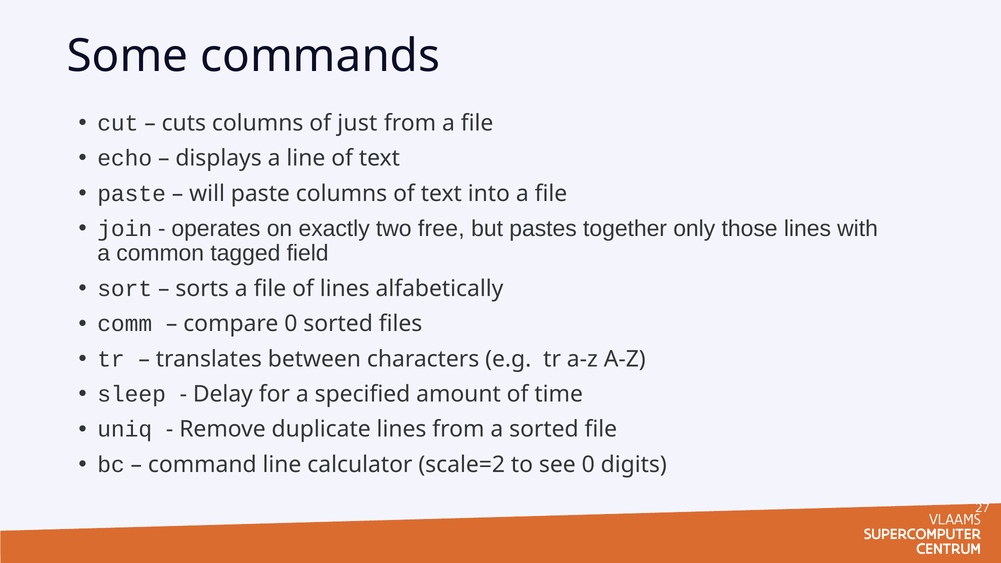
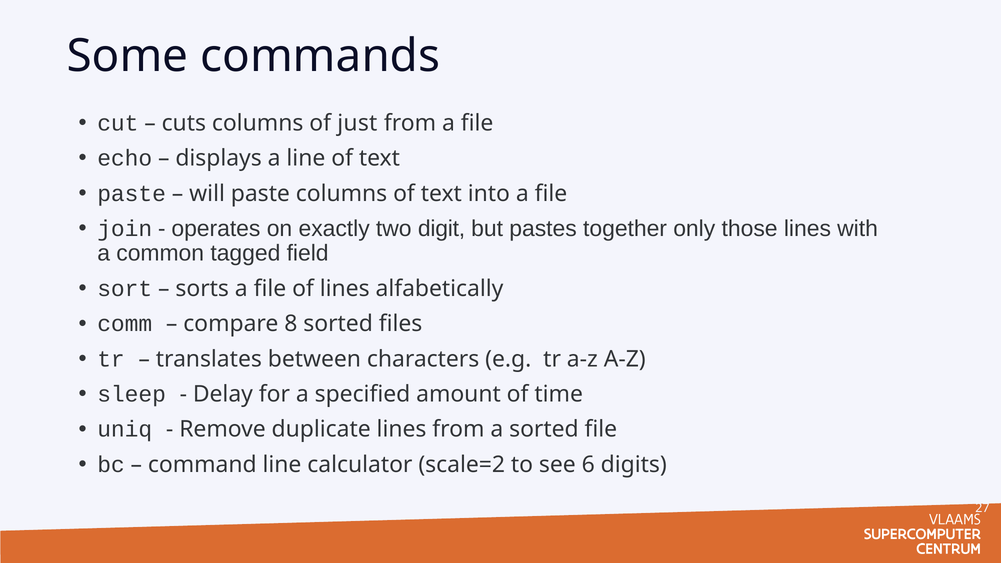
free: free -> digit
compare 0: 0 -> 8
see 0: 0 -> 6
